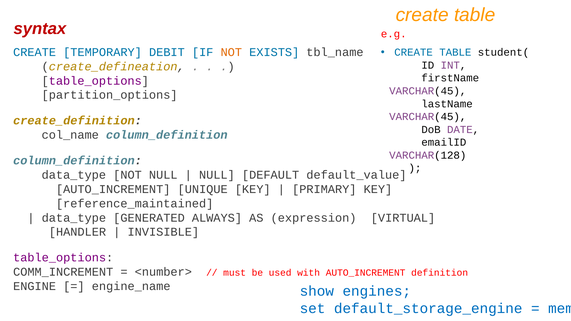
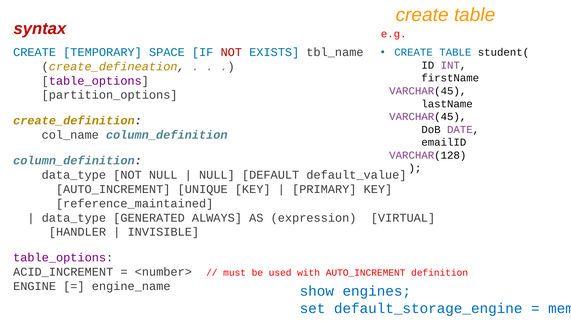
DEBIT: DEBIT -> SPACE
NOT at (231, 52) colour: orange -> red
COMM_INCREMENT: COMM_INCREMENT -> ACID_INCREMENT
